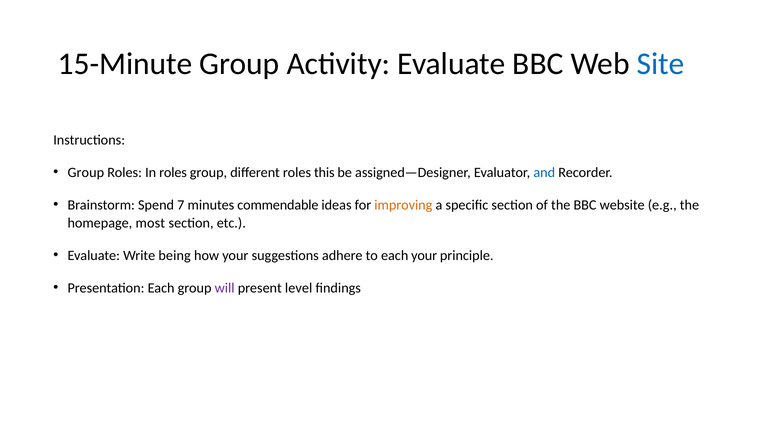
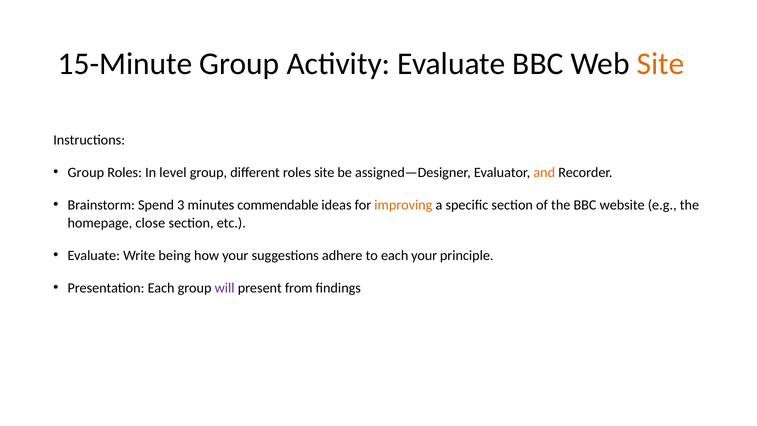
Site at (661, 64) colour: blue -> orange
In roles: roles -> level
roles this: this -> site
and colour: blue -> orange
7: 7 -> 3
most: most -> close
level: level -> from
